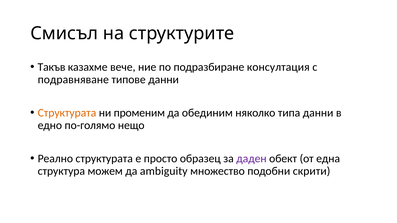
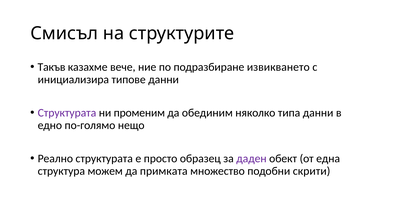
консултация: консултация -> извикването
подравняване: подравняване -> инициализира
Структурата at (67, 113) colour: orange -> purple
ambiguity: ambiguity -> примката
